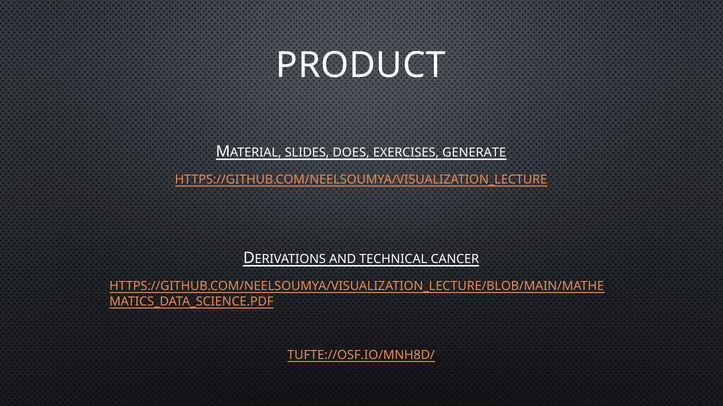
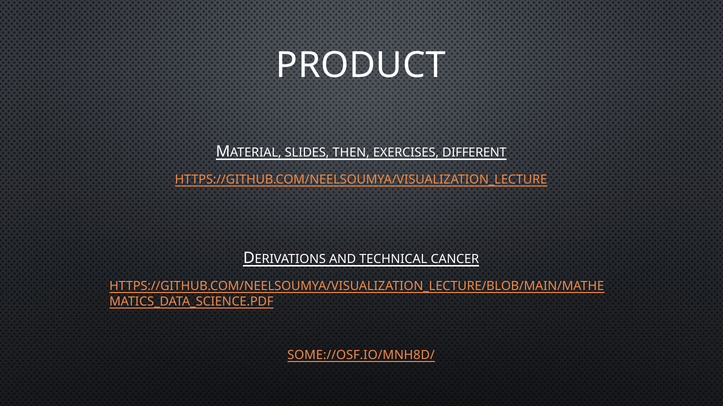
DOES: DOES -> THEN
GENERATE: GENERATE -> DIFFERENT
TUFTE://OSF.IO/MNH8D/: TUFTE://OSF.IO/MNH8D/ -> SOME://OSF.IO/MNH8D/
